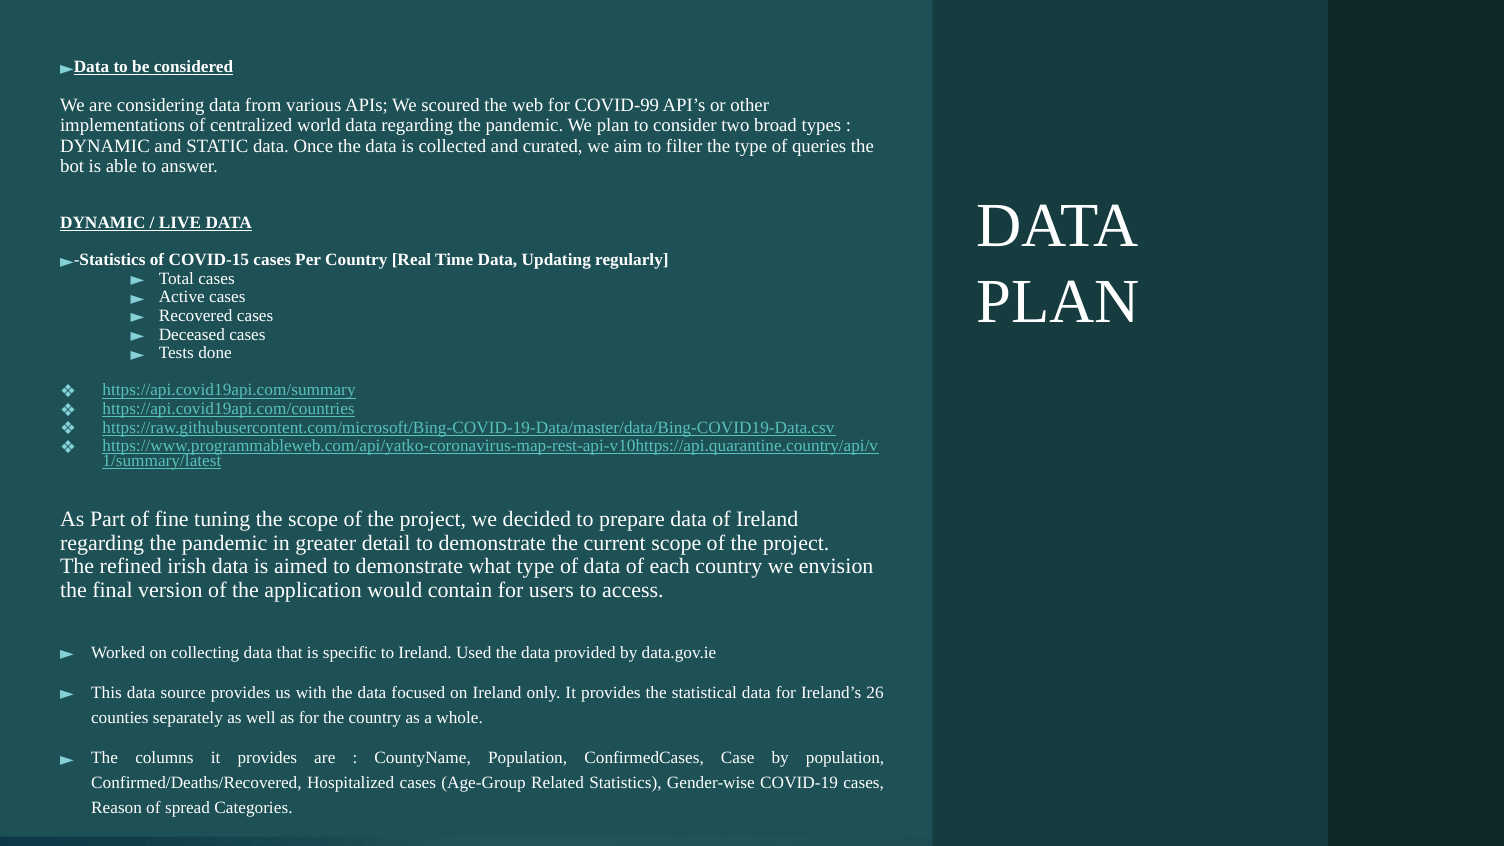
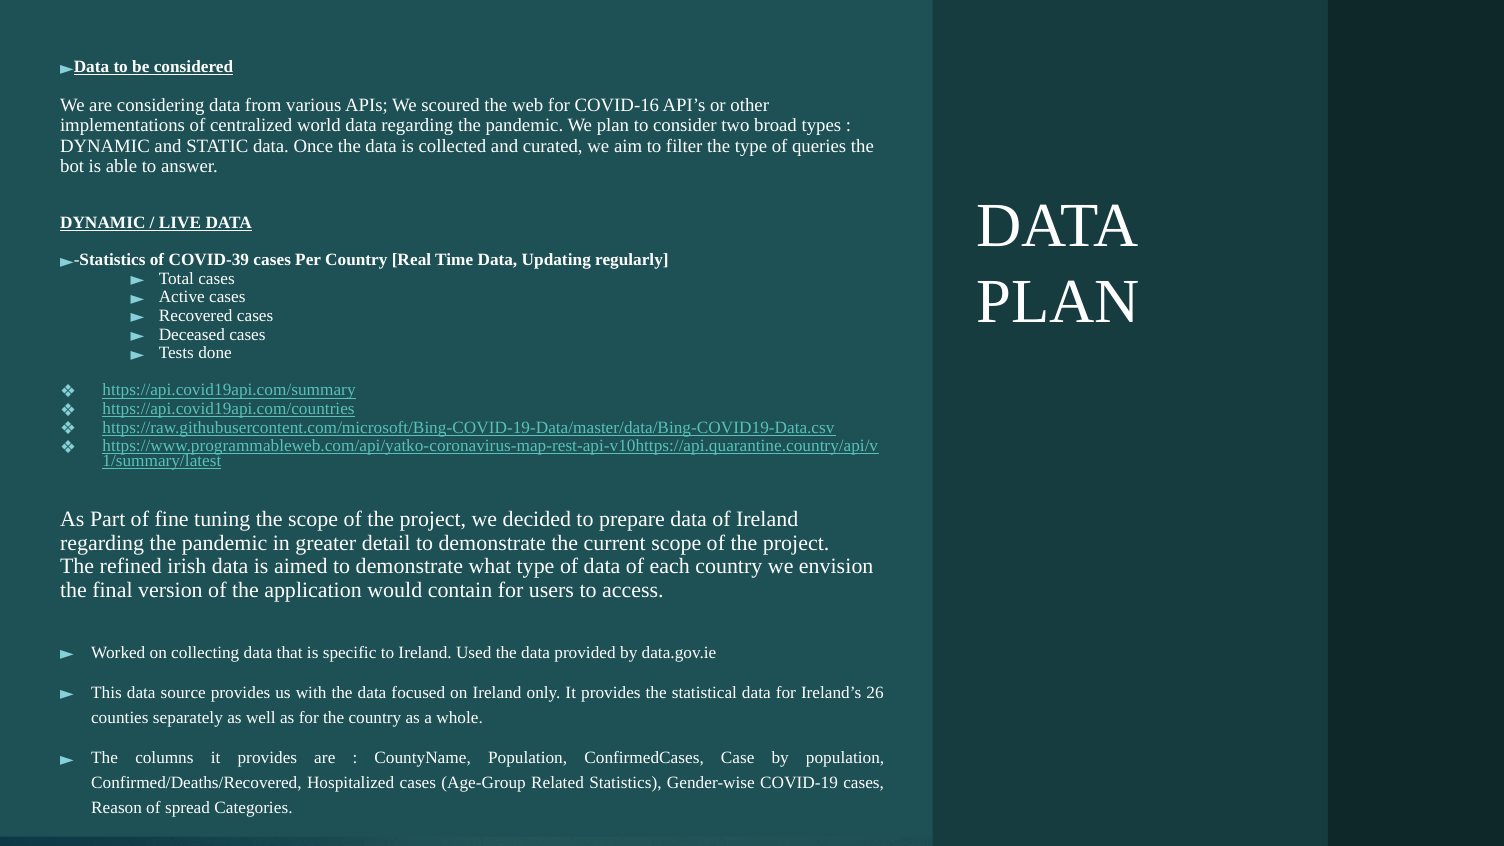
COVID-99: COVID-99 -> COVID-16
COVID-15: COVID-15 -> COVID-39
